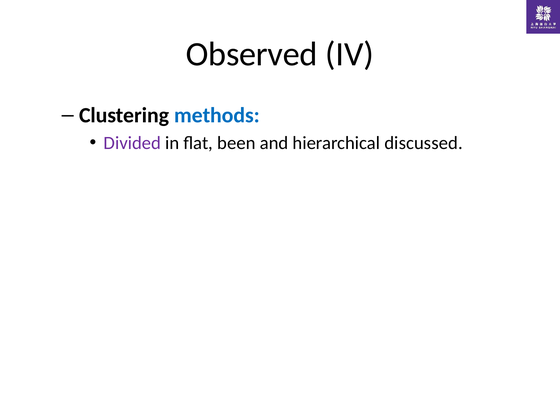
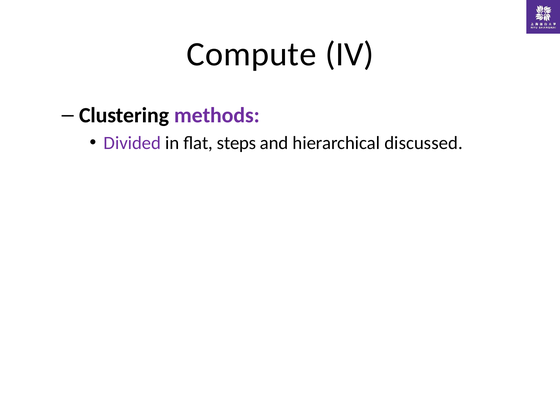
Observed: Observed -> Compute
methods colour: blue -> purple
been: been -> steps
